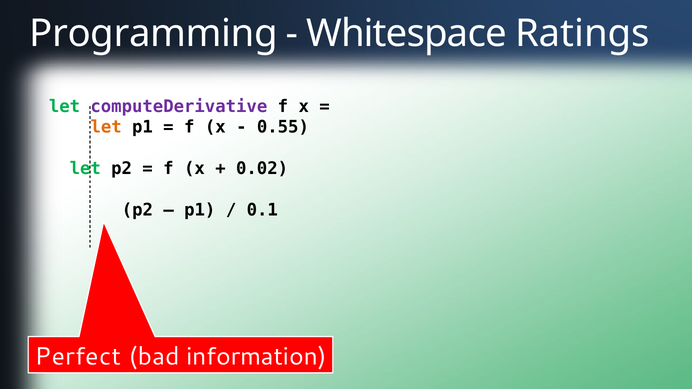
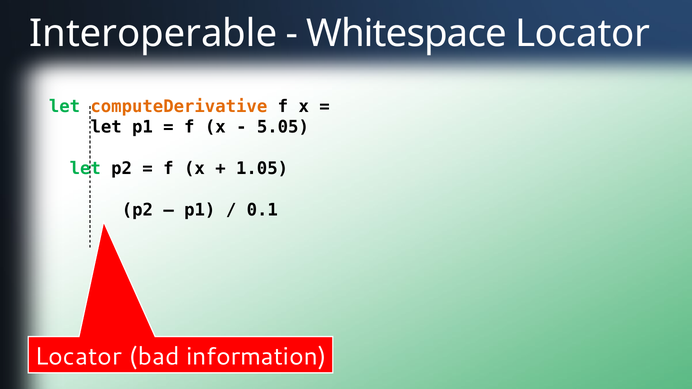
Programming: Programming -> Interoperable
Whitespace Ratings: Ratings -> Locator
computeDerivative colour: purple -> orange
let at (106, 127) colour: orange -> black
0.55: 0.55 -> 5.05
0.02: 0.02 -> 1.05
Perfect at (78, 357): Perfect -> Locator
